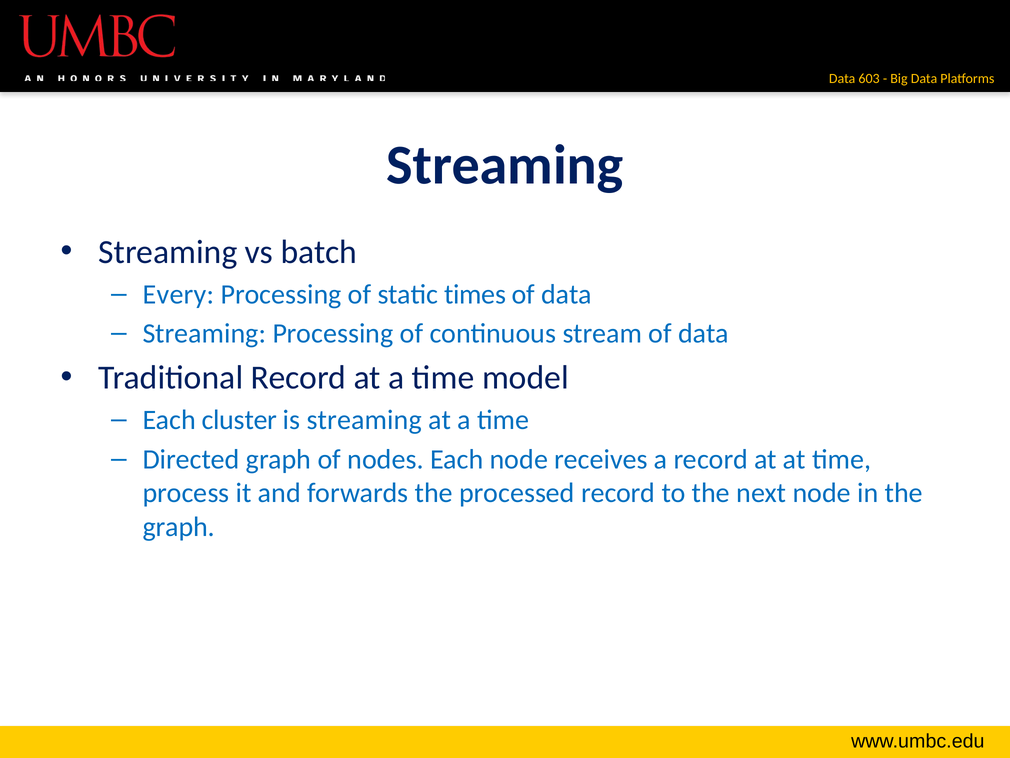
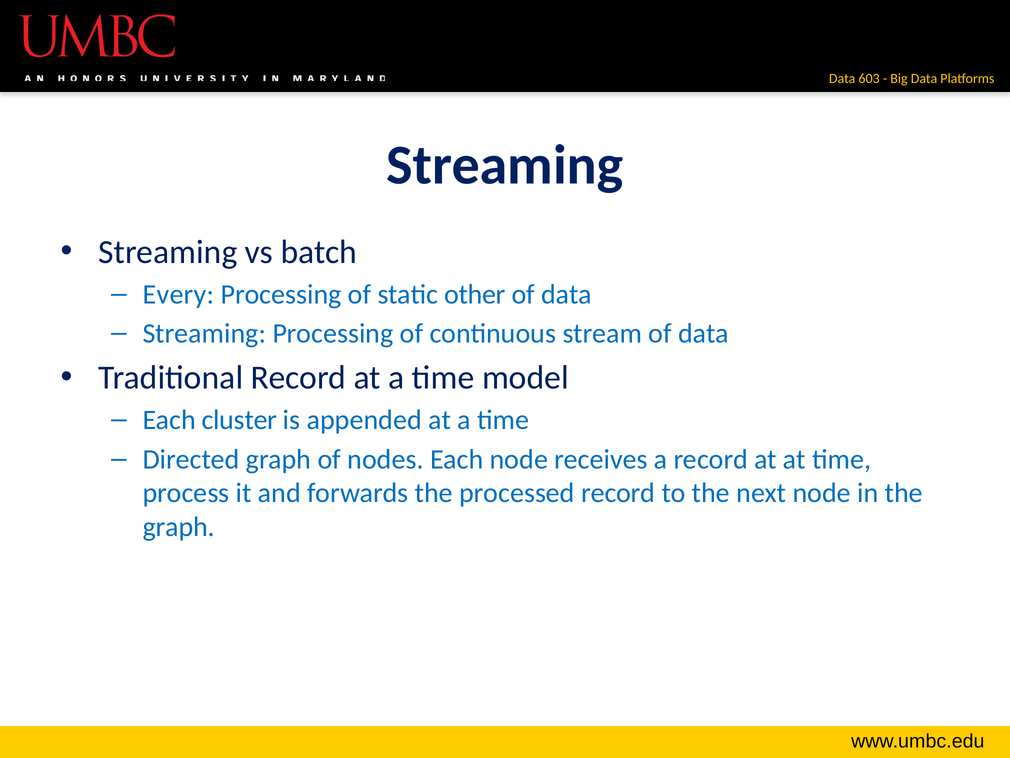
times: times -> other
is streaming: streaming -> appended
